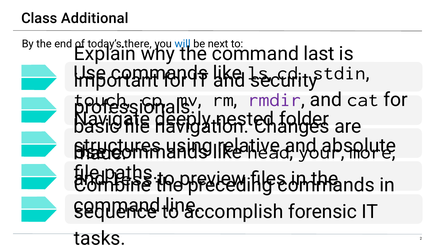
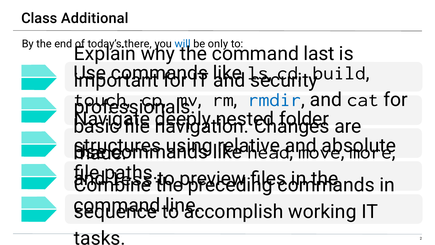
next: next -> only
stdin: stdin -> build
rmdir colour: purple -> blue
your: your -> move
forensic: forensic -> working
